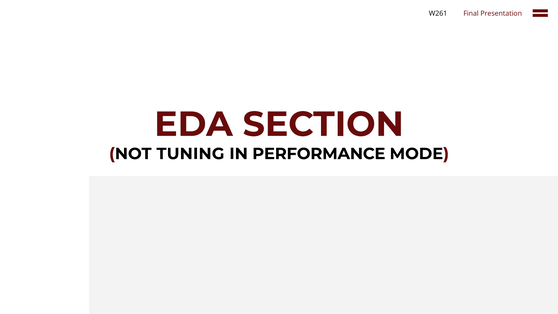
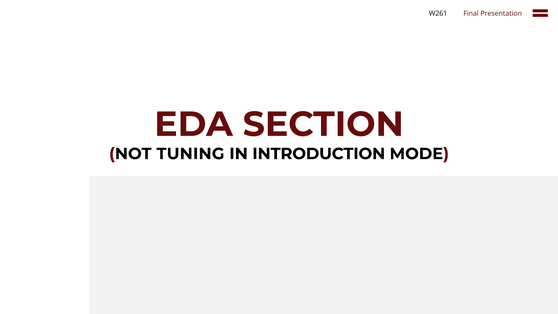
PERFORMANCE: PERFORMANCE -> INTRODUCTION
